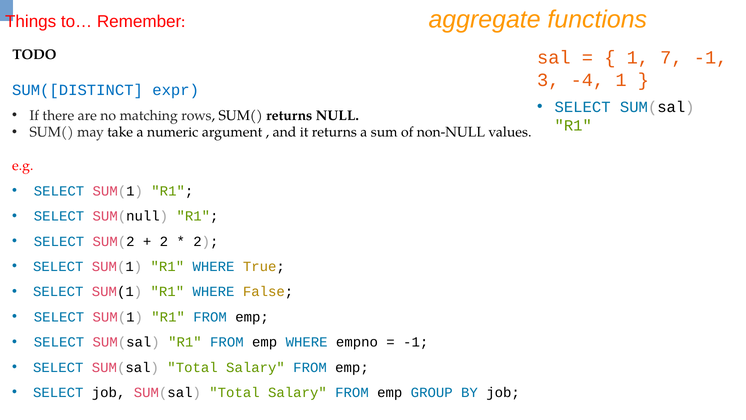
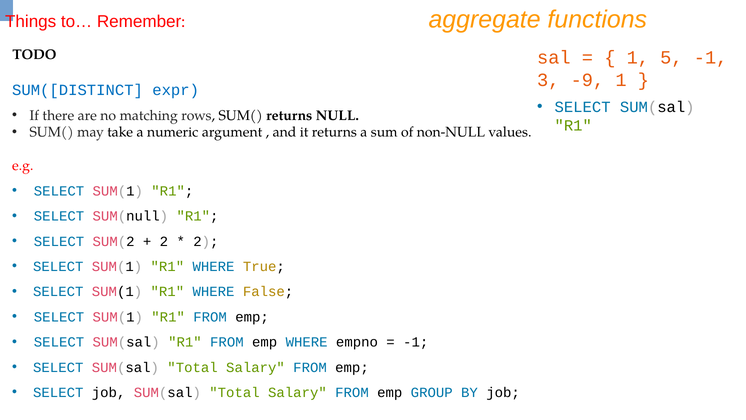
7: 7 -> 5
-4: -4 -> -9
